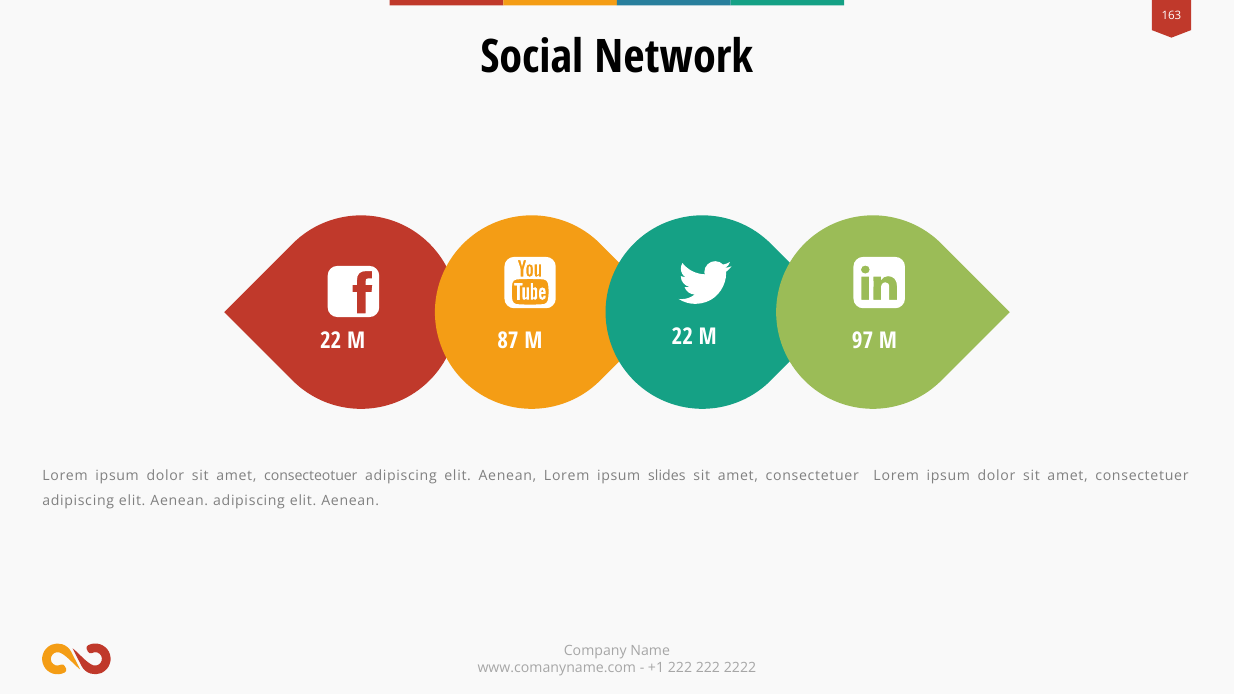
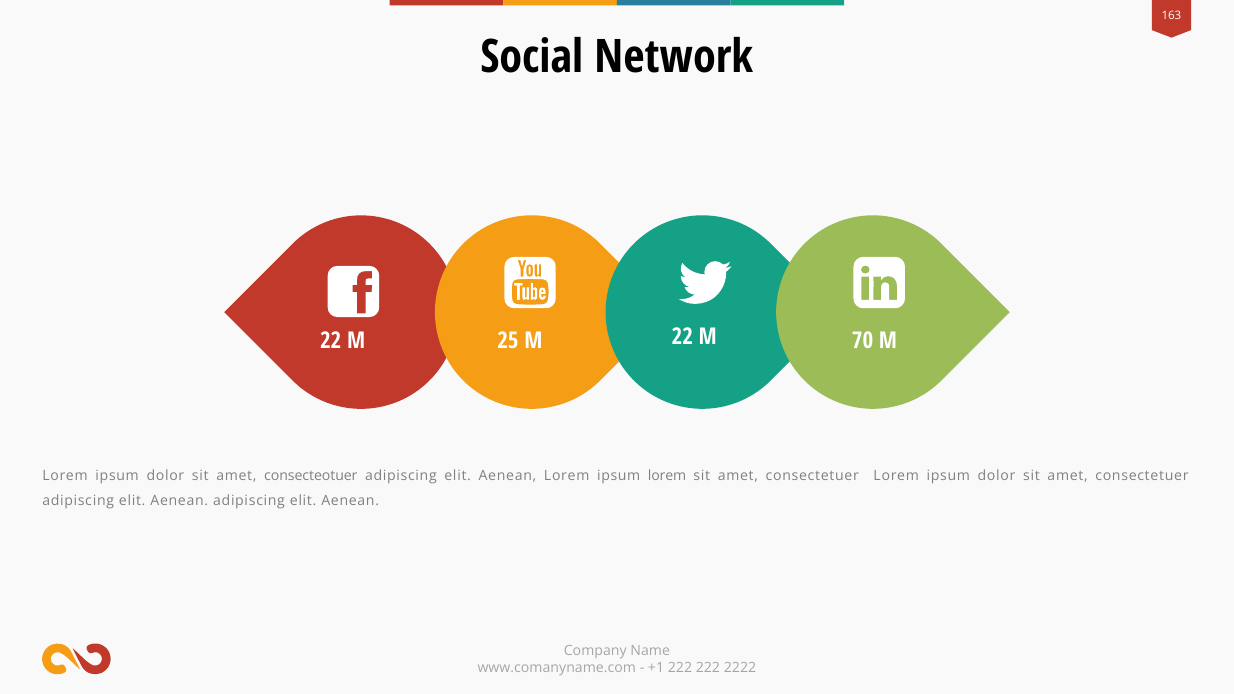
87: 87 -> 25
97: 97 -> 70
ipsum slides: slides -> lorem
